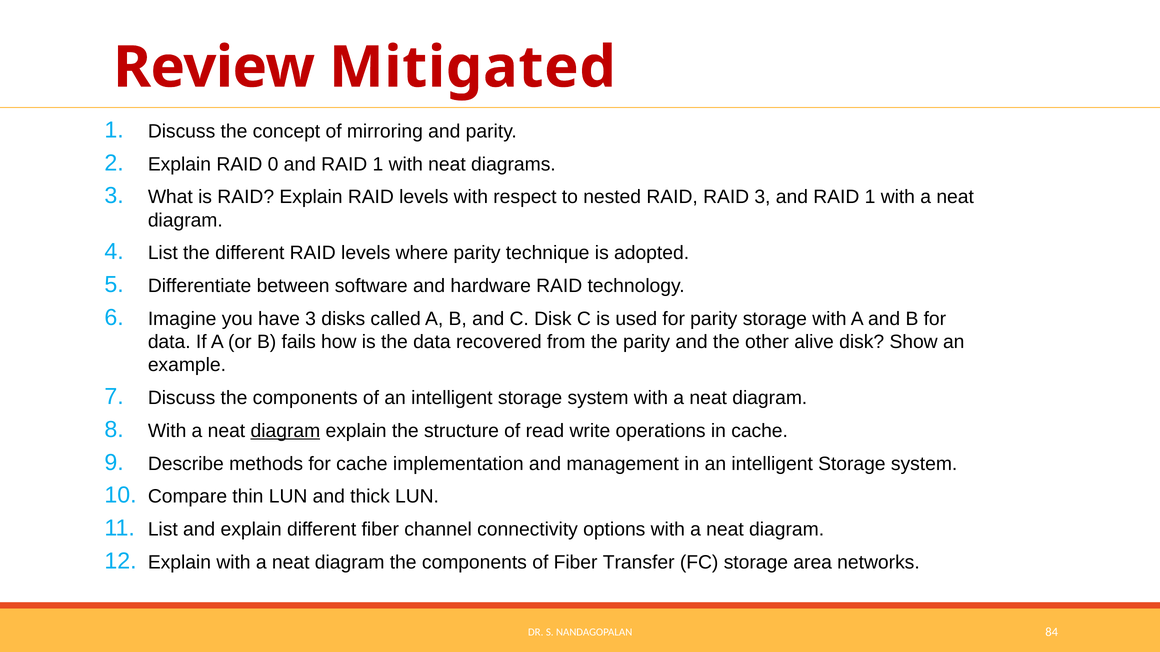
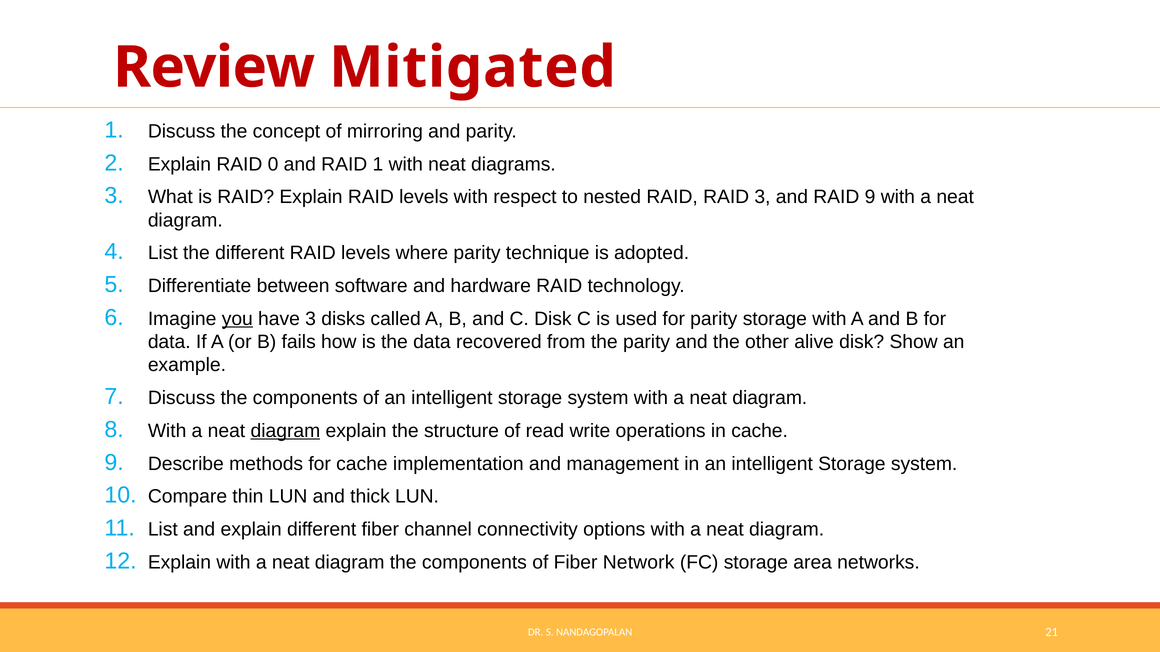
3 and RAID 1: 1 -> 9
you underline: none -> present
Transfer: Transfer -> Network
84: 84 -> 21
